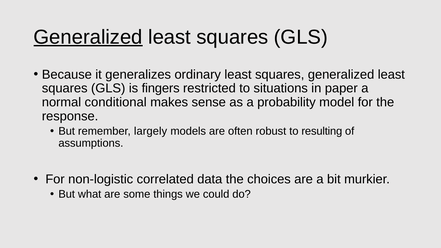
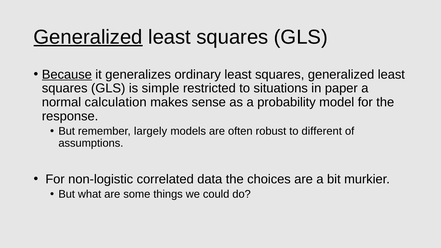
Because underline: none -> present
fingers: fingers -> simple
conditional: conditional -> calculation
resulting: resulting -> different
